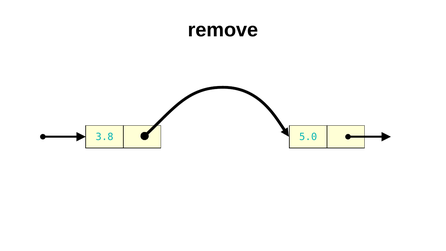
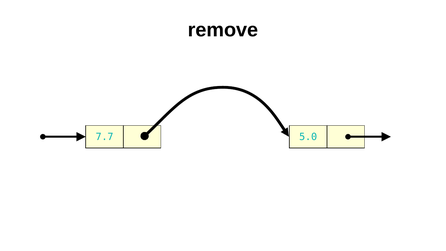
3.8: 3.8 -> 7.7
